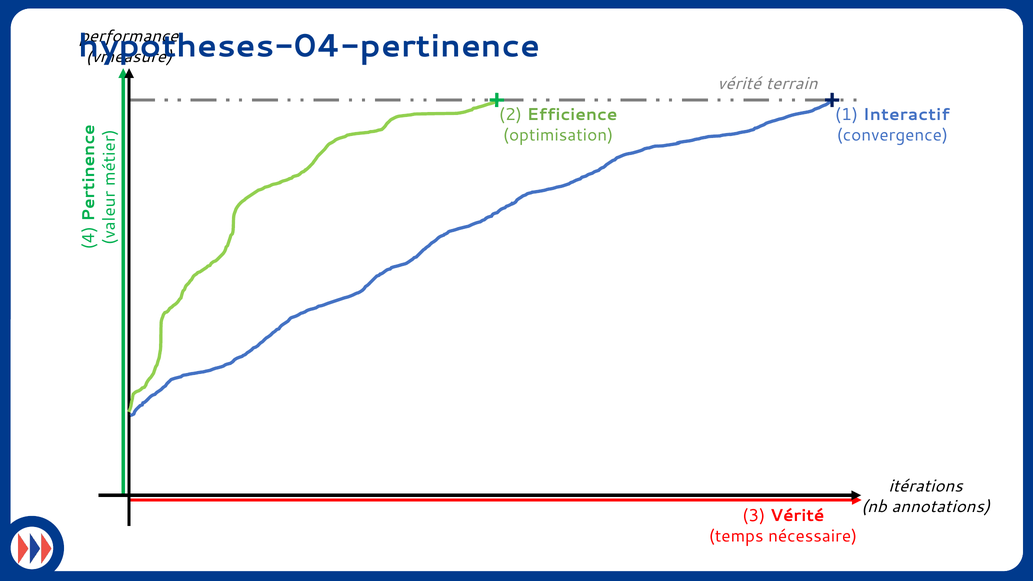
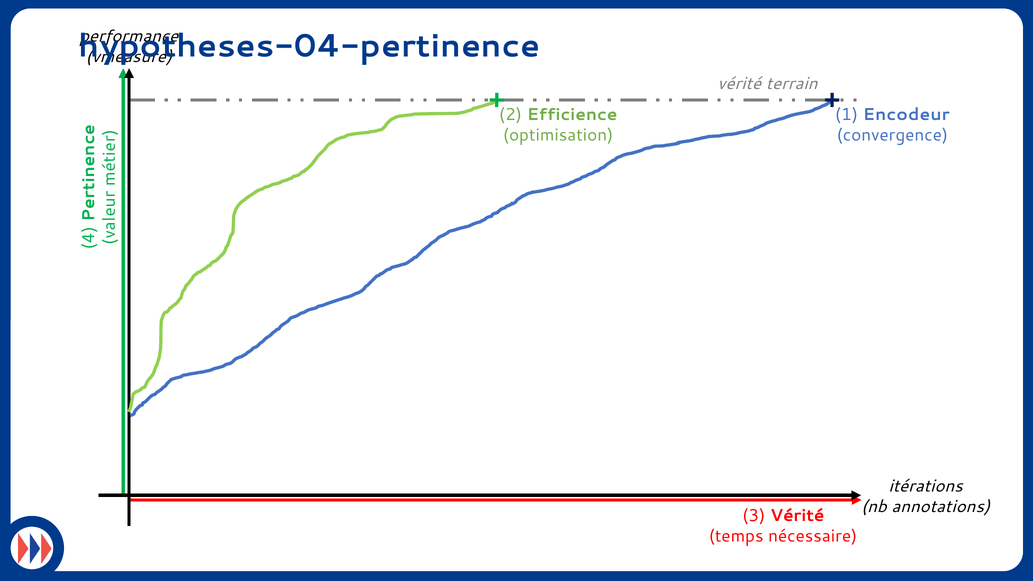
Interactif: Interactif -> Encodeur
